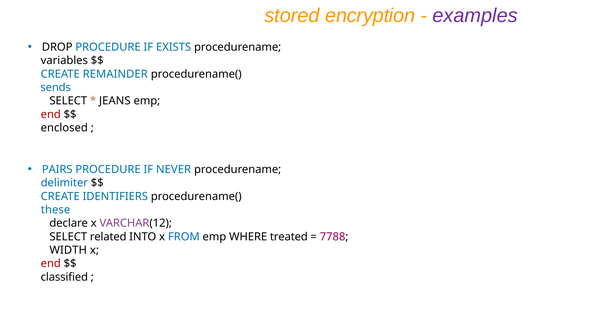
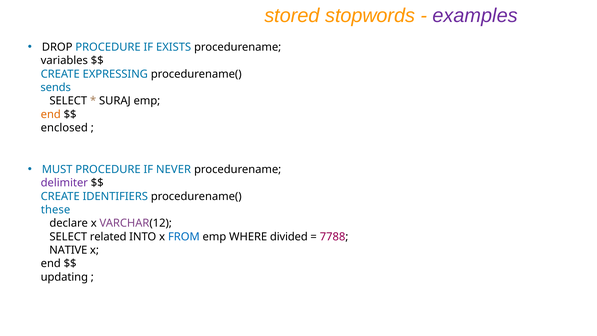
encryption: encryption -> stopwords
REMAINDER: REMAINDER -> EXPRESSING
JEANS: JEANS -> SURAJ
end at (51, 114) colour: red -> orange
PAIRS: PAIRS -> MUST
delimiter colour: blue -> purple
treated: treated -> divided
WIDTH: WIDTH -> NATIVE
end at (51, 263) colour: red -> black
classified: classified -> updating
